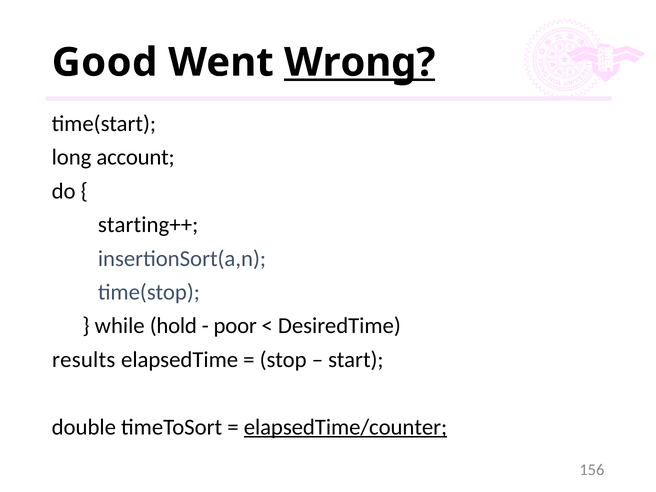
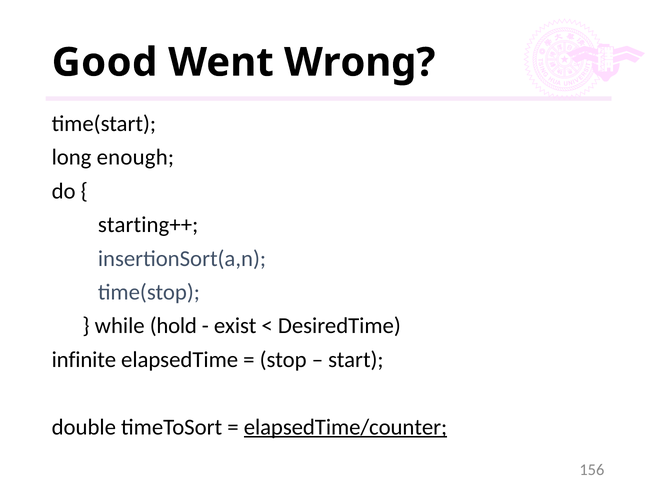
Wrong underline: present -> none
account: account -> enough
poor: poor -> exist
results: results -> infinite
